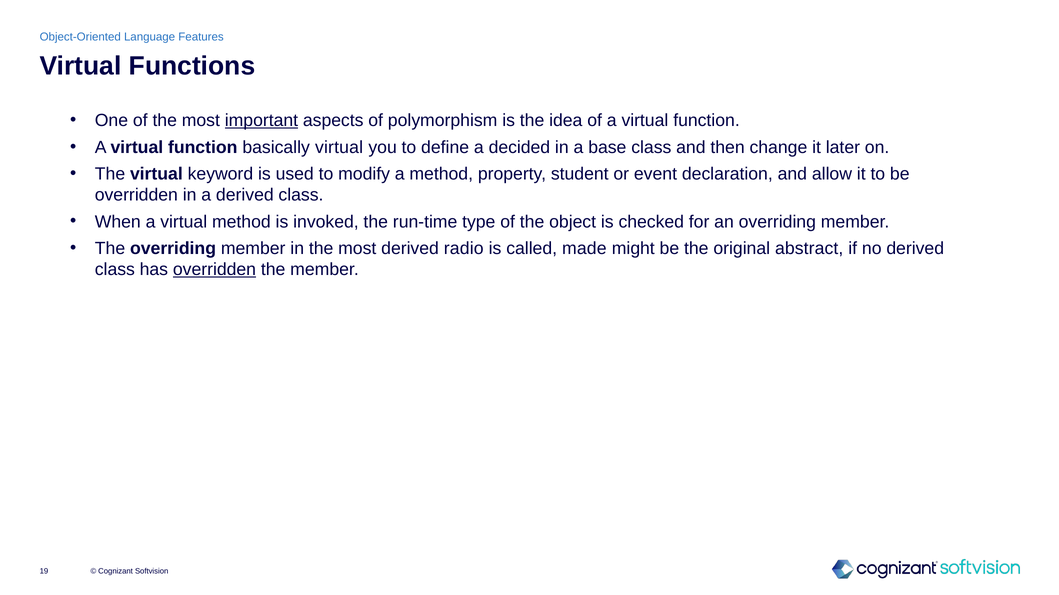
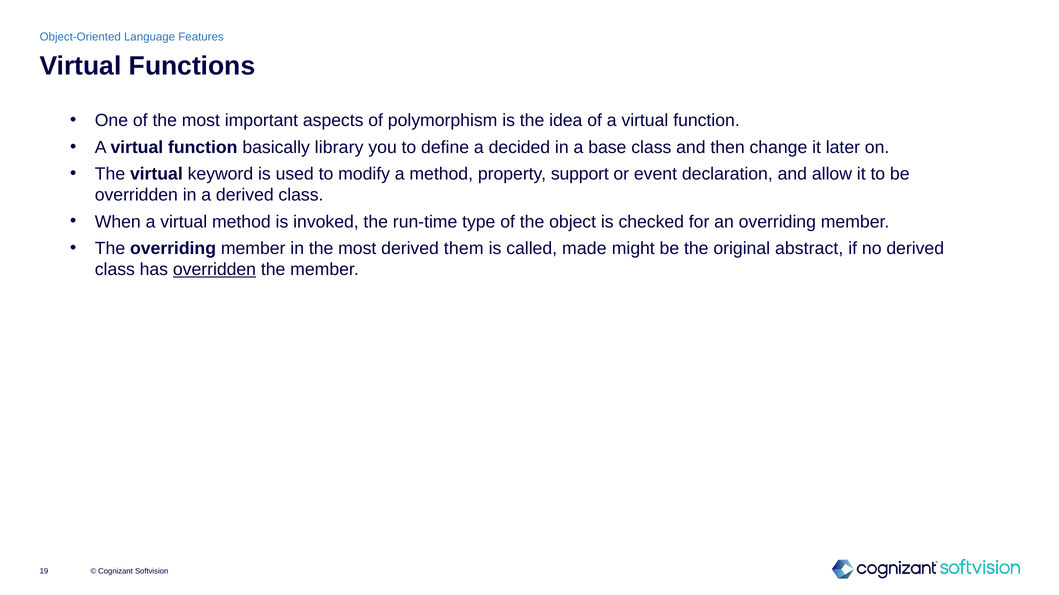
important underline: present -> none
basically virtual: virtual -> library
student: student -> support
radio: radio -> them
